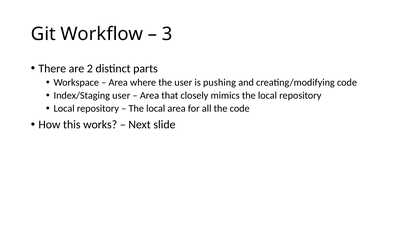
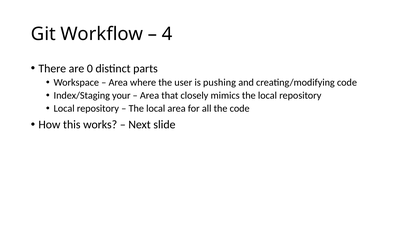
3: 3 -> 4
2: 2 -> 0
Index/Staging user: user -> your
